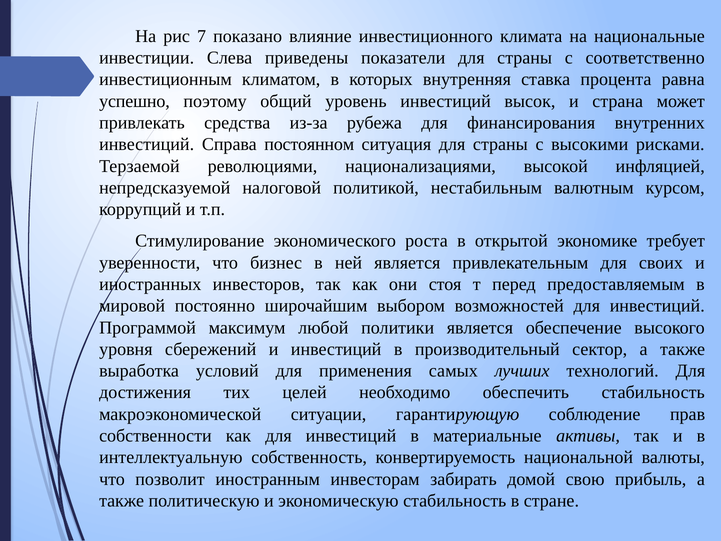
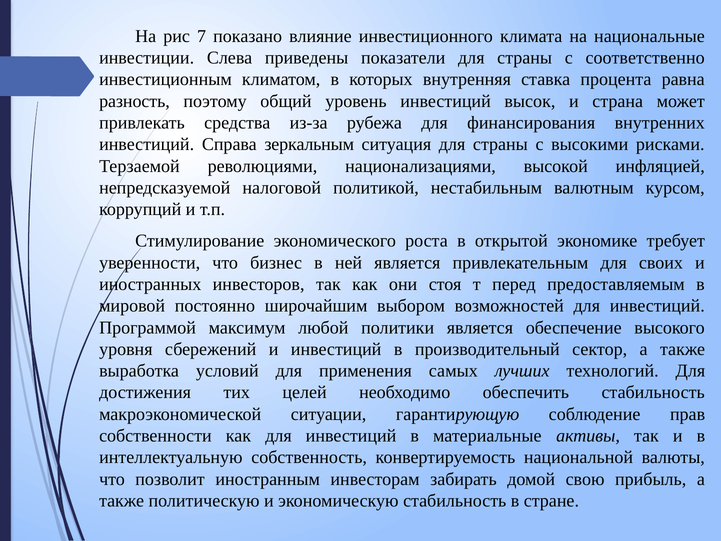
успешно: успешно -> разность
постоянном: постоянном -> зеркальным
